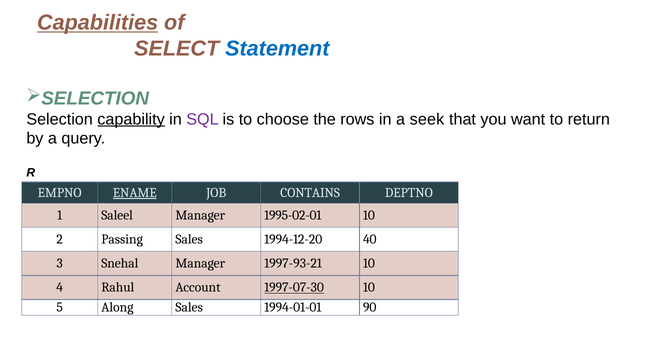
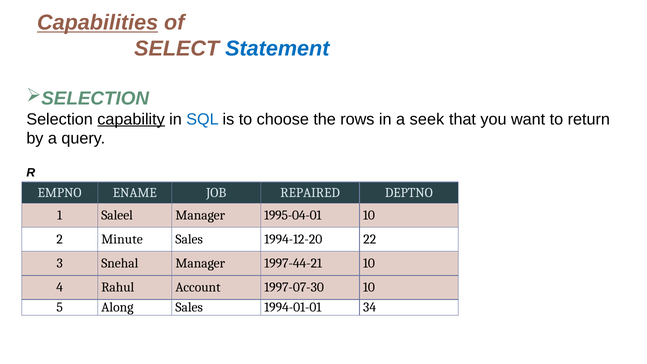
SQL colour: purple -> blue
ENAME underline: present -> none
CONTAINS: CONTAINS -> REPAIRED
1995-02-01: 1995-02-01 -> 1995-04-01
Passing: Passing -> Minute
40: 40 -> 22
1997-93-21: 1997-93-21 -> 1997-44-21
1997-07-30 underline: present -> none
90: 90 -> 34
